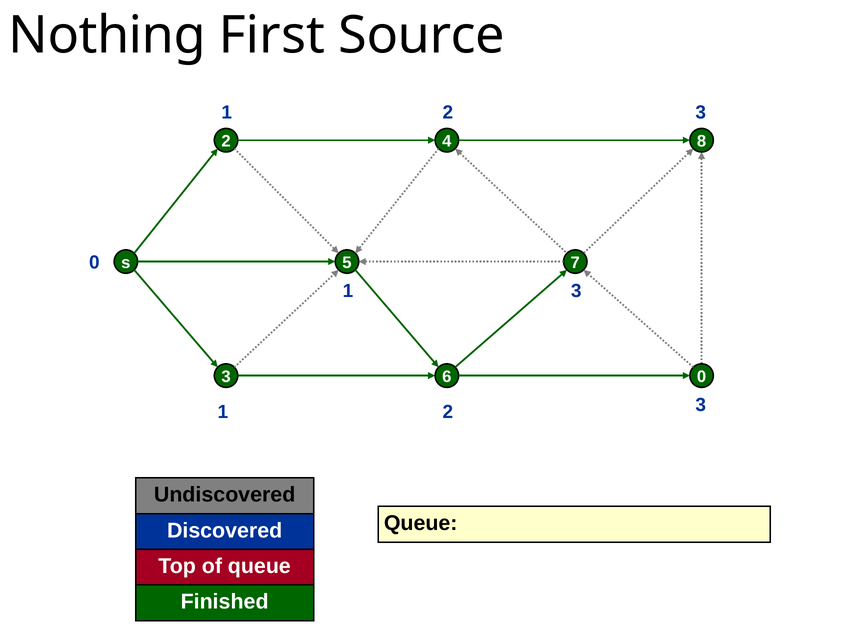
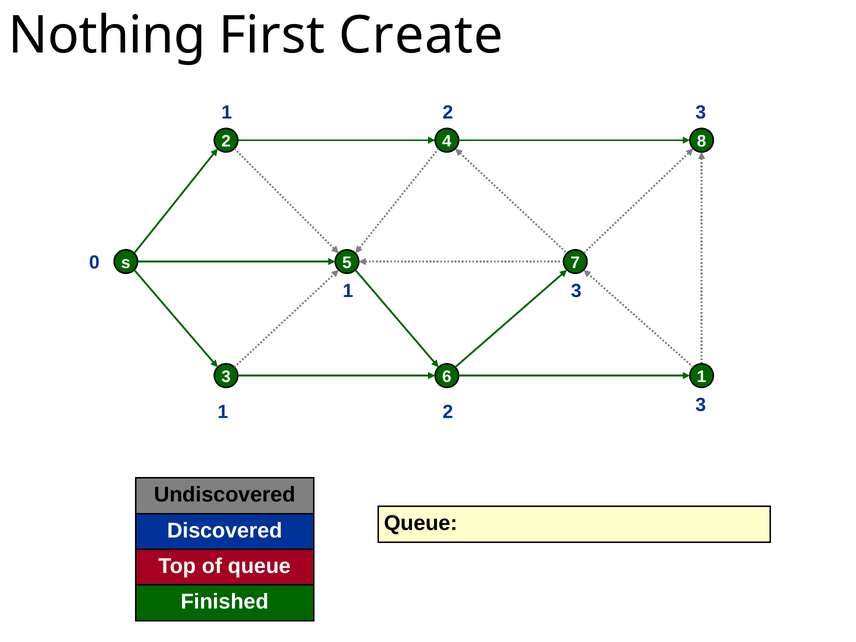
Source: Source -> Create
6 0: 0 -> 1
